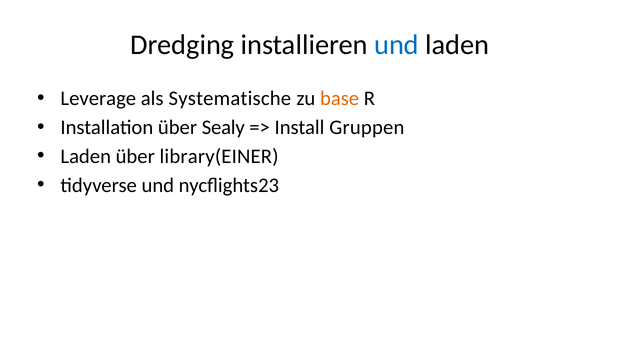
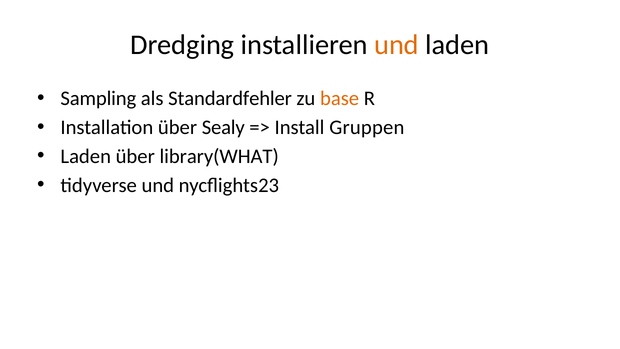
und at (397, 45) colour: blue -> orange
Leverage: Leverage -> Sampling
Systematische: Systematische -> Standardfehler
library(EINER: library(EINER -> library(WHAT
